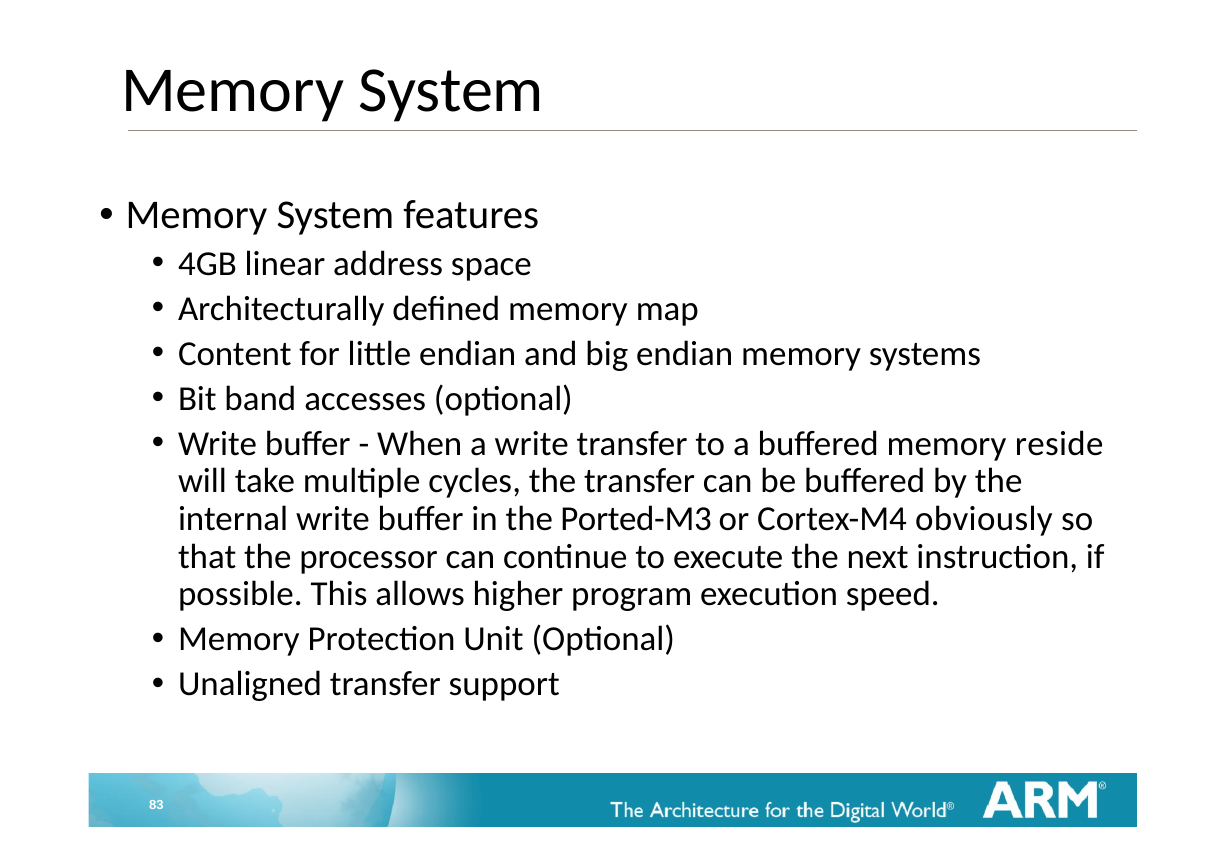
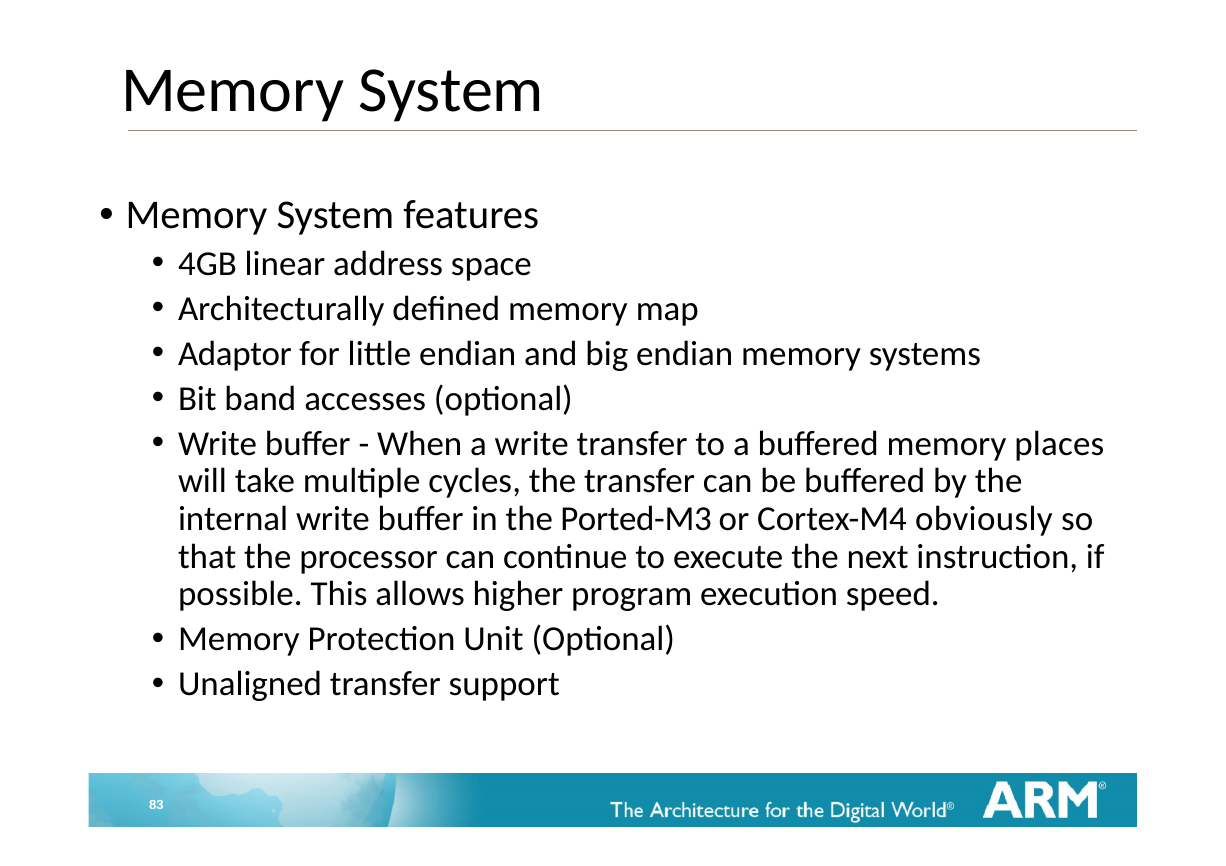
Content: Content -> Adaptor
reside: reside -> places
